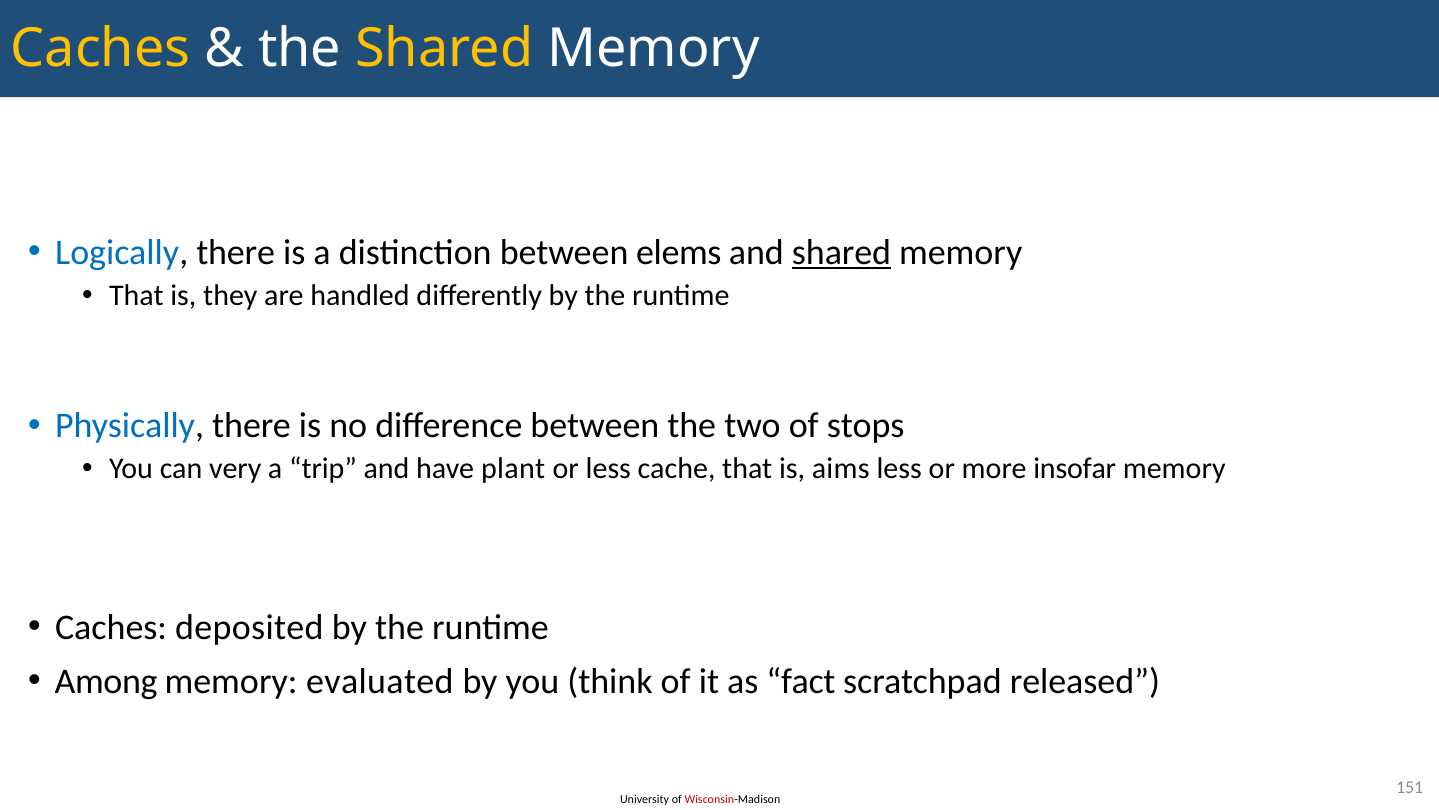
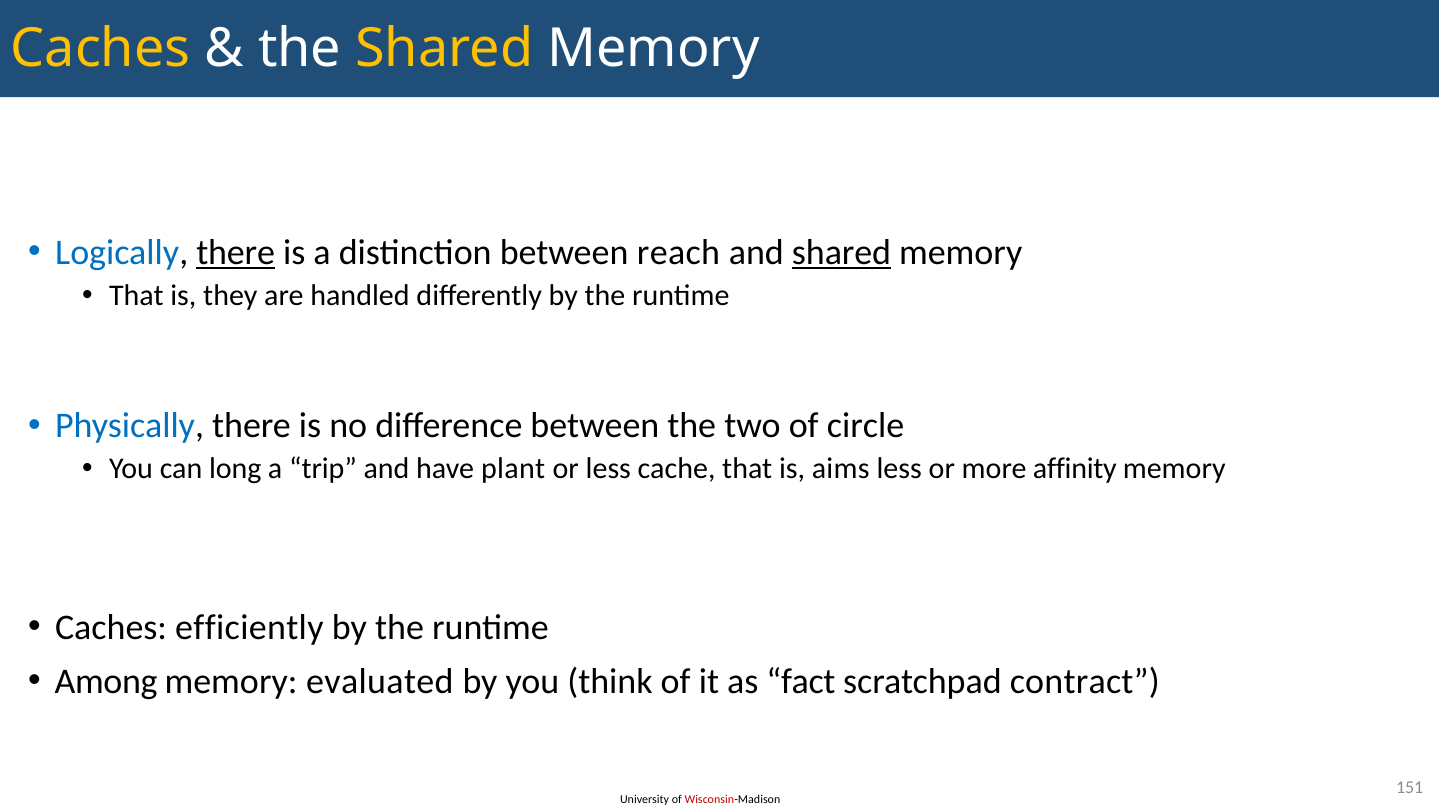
there at (236, 252) underline: none -> present
elems: elems -> reach
stops: stops -> circle
very: very -> long
insofar: insofar -> affinity
deposited: deposited -> efficiently
released: released -> contract
